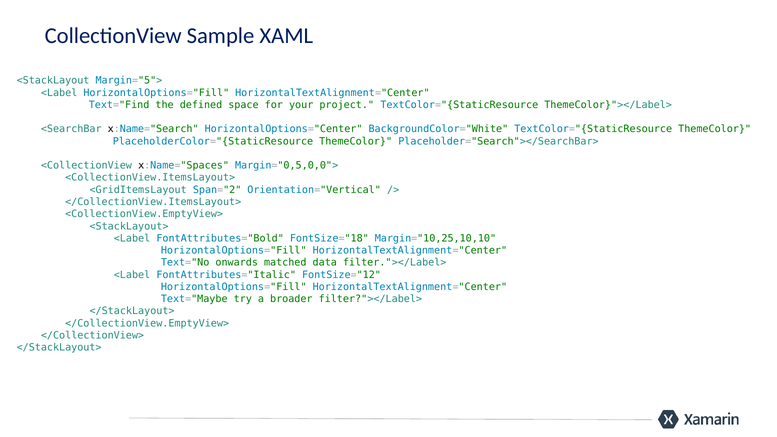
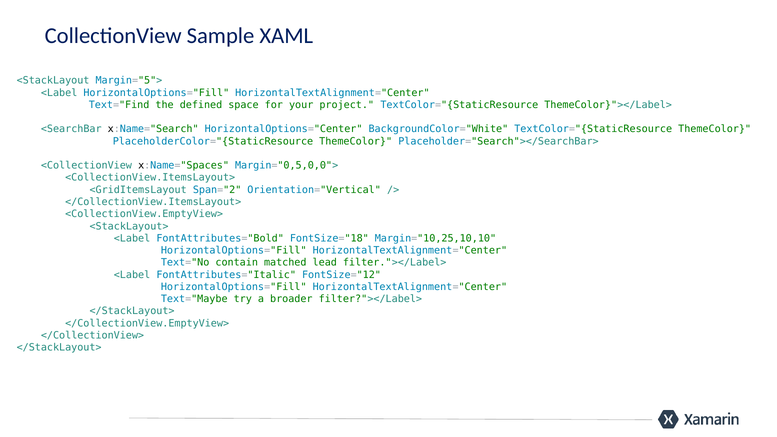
onwards: onwards -> contain
data: data -> lead
